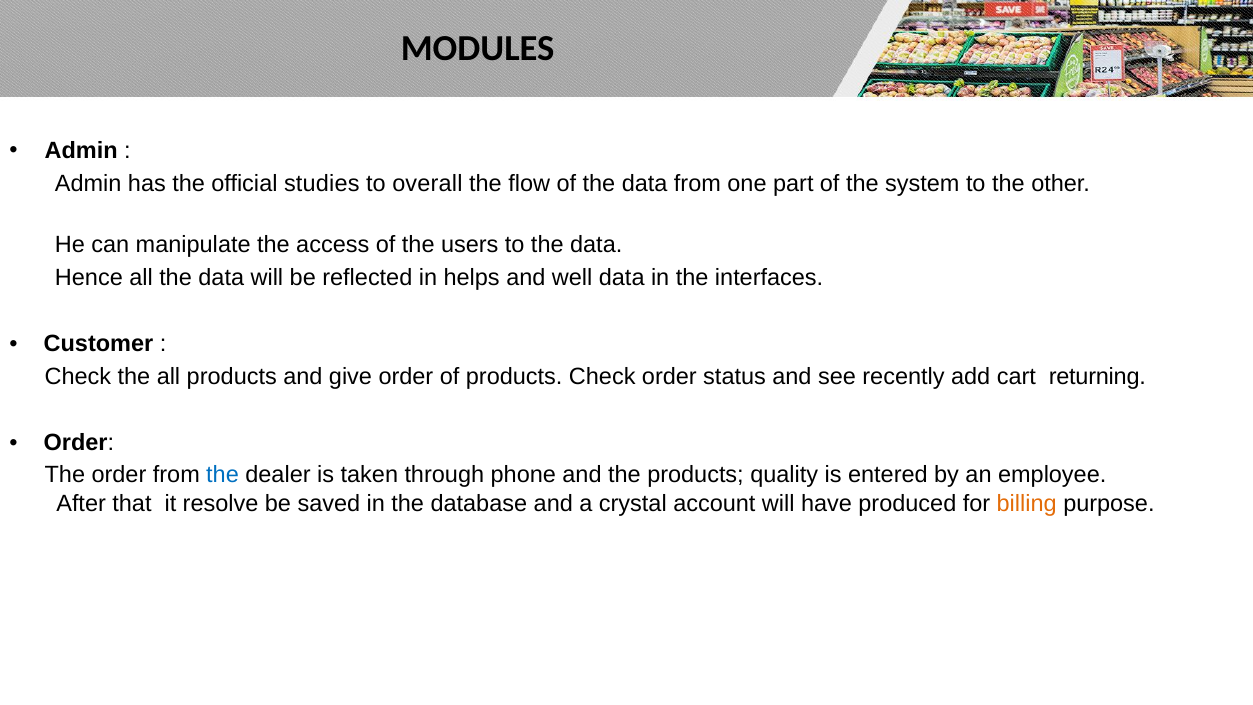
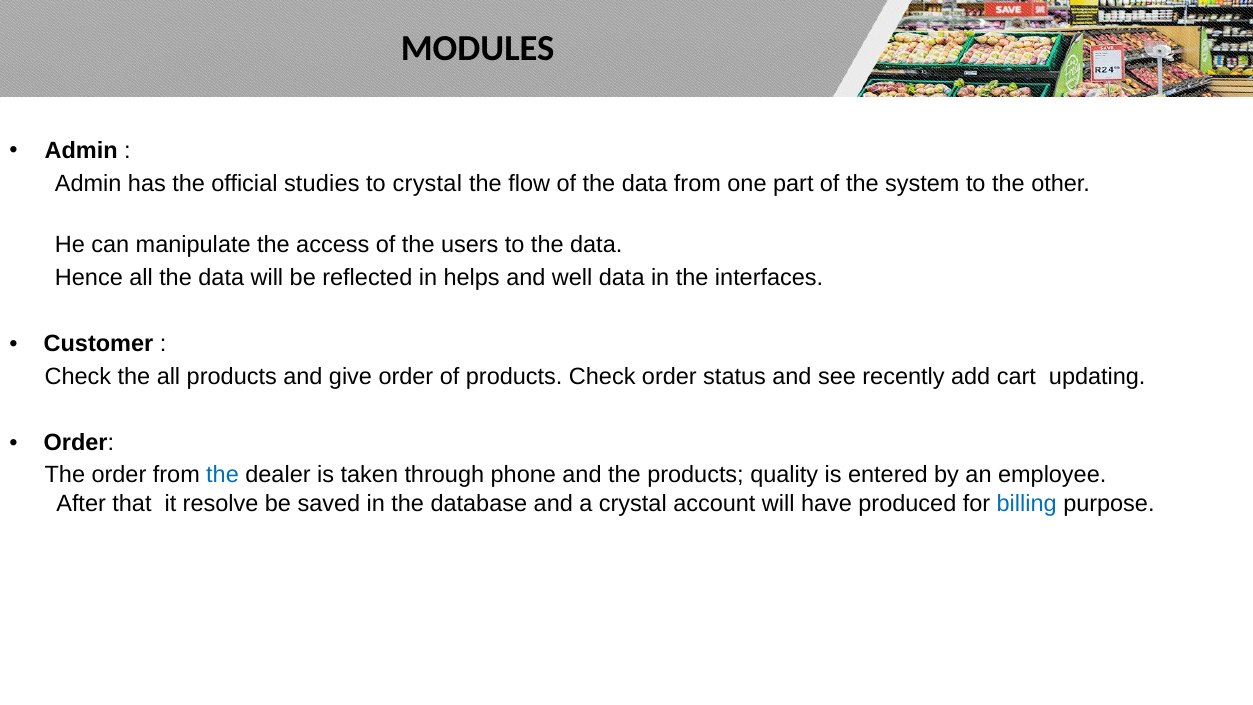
to overall: overall -> crystal
returning: returning -> updating
billing colour: orange -> blue
